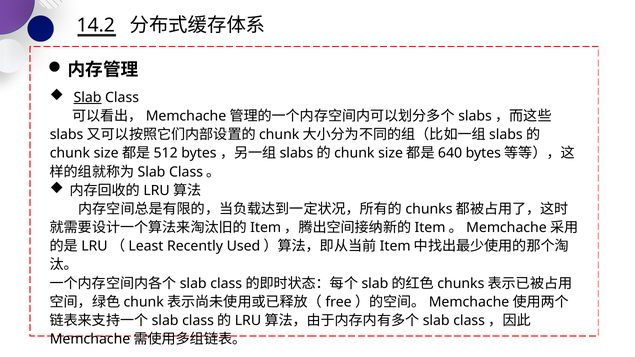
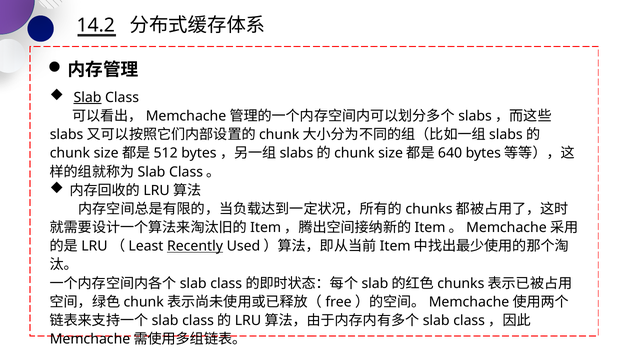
Recently underline: none -> present
